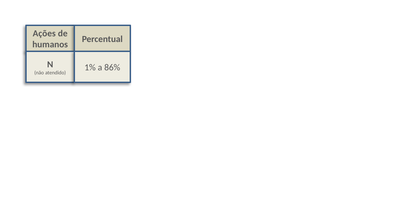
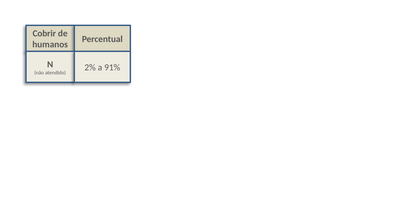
Ações: Ações -> Cobrir
1%: 1% -> 2%
86%: 86% -> 91%
